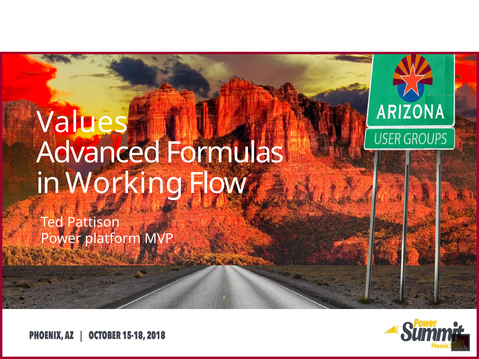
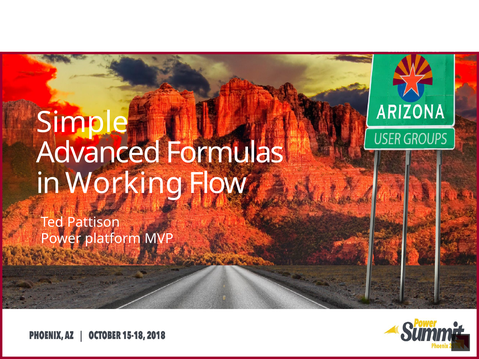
Values: Values -> Simple
